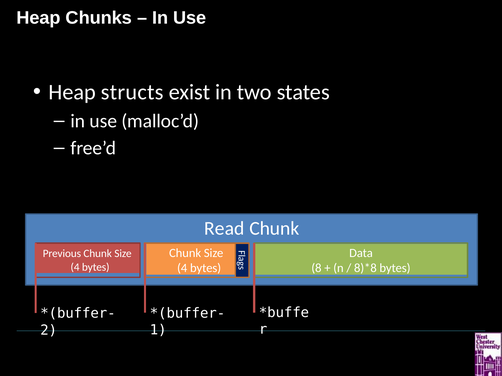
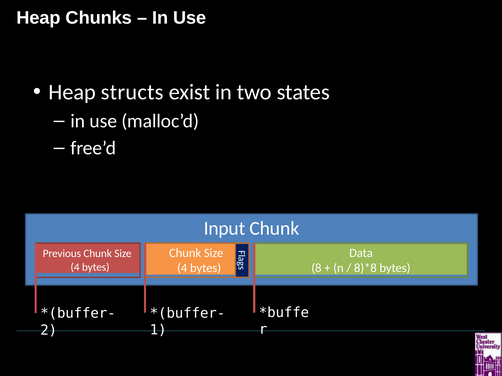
Read: Read -> Input
